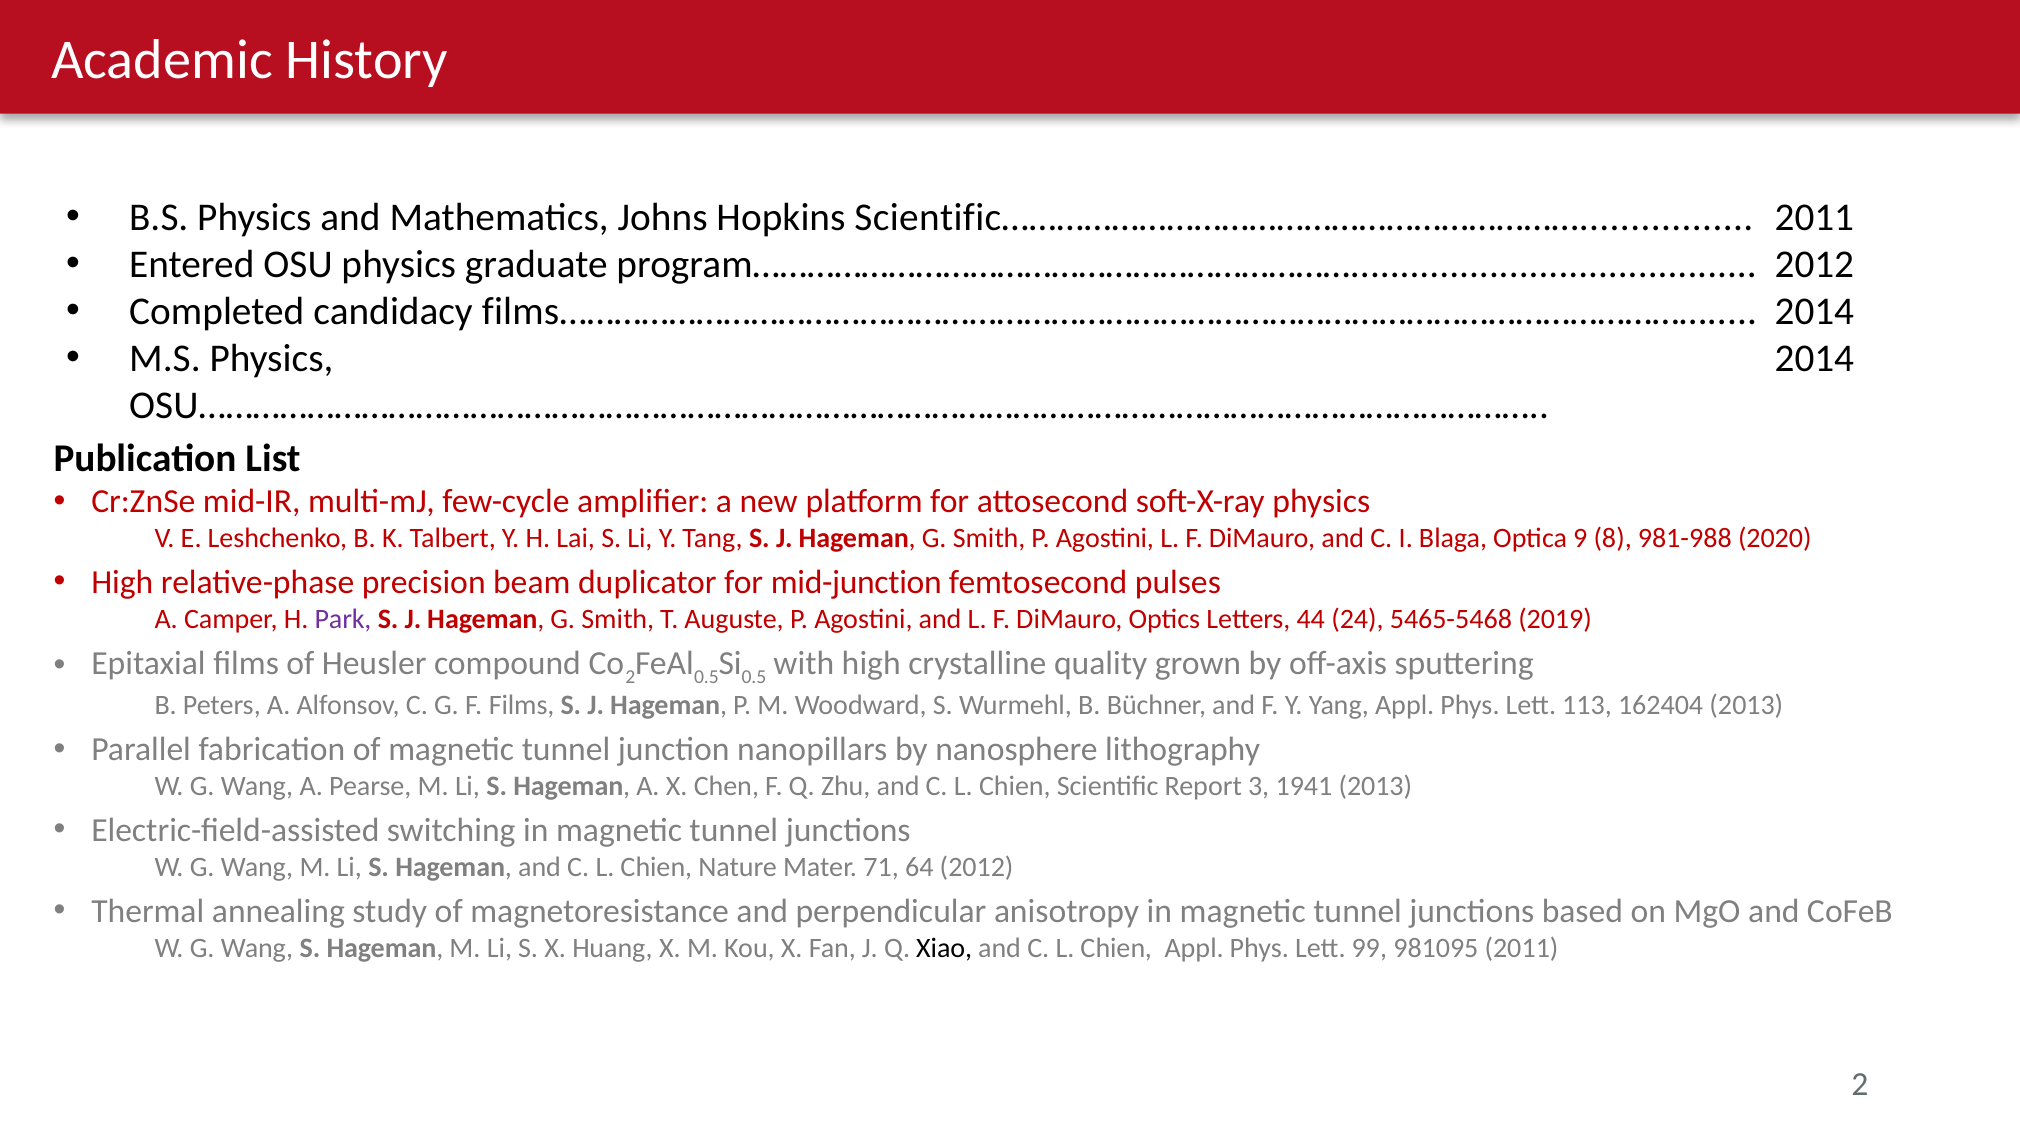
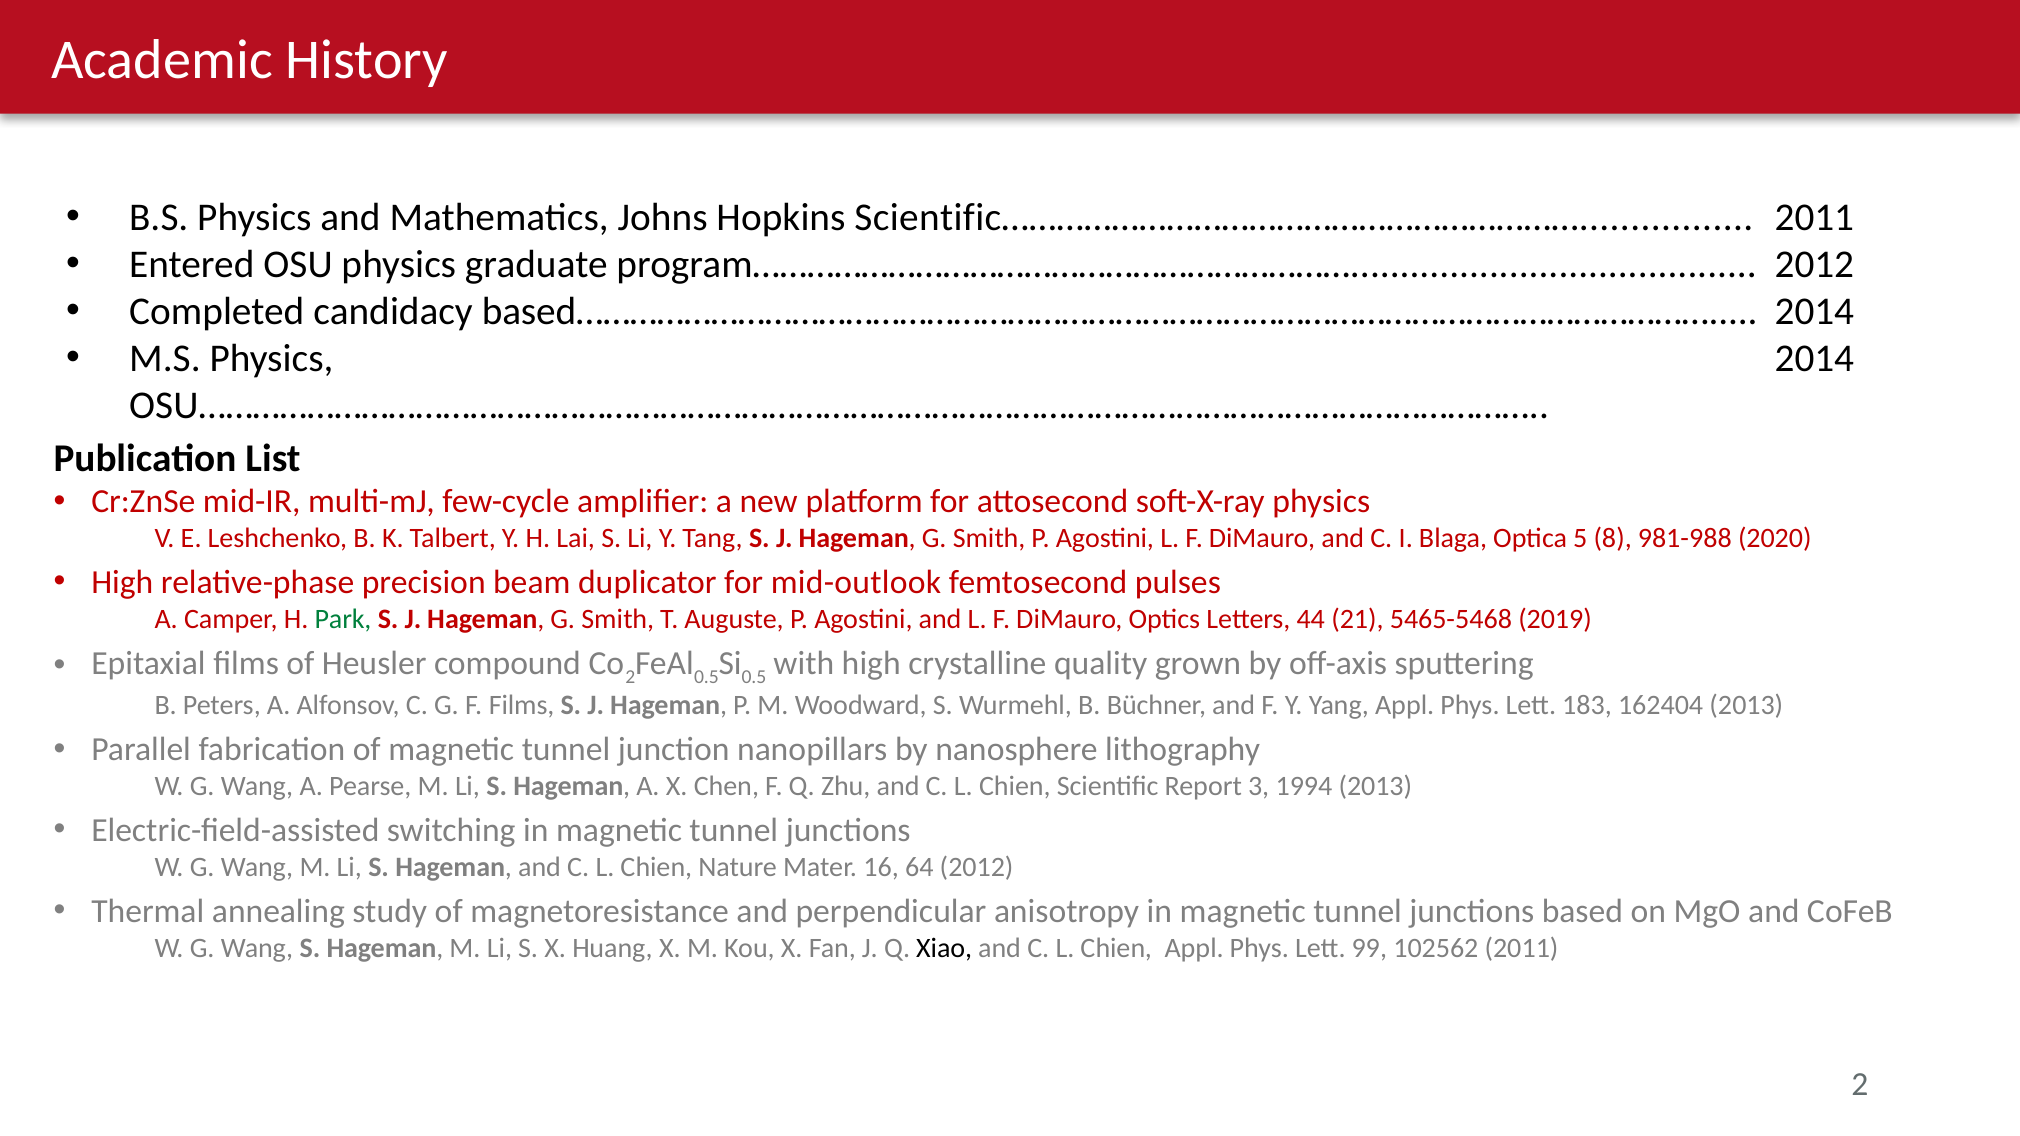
films………………………………………………………………………………………………………………: films……………………………………………………………………………………………………………… -> based………………………………………………………………………………………………………………
9: 9 -> 5
mid-junction: mid-junction -> mid-outlook
Park colour: purple -> green
24: 24 -> 21
113: 113 -> 183
1941: 1941 -> 1994
71: 71 -> 16
981095: 981095 -> 102562
